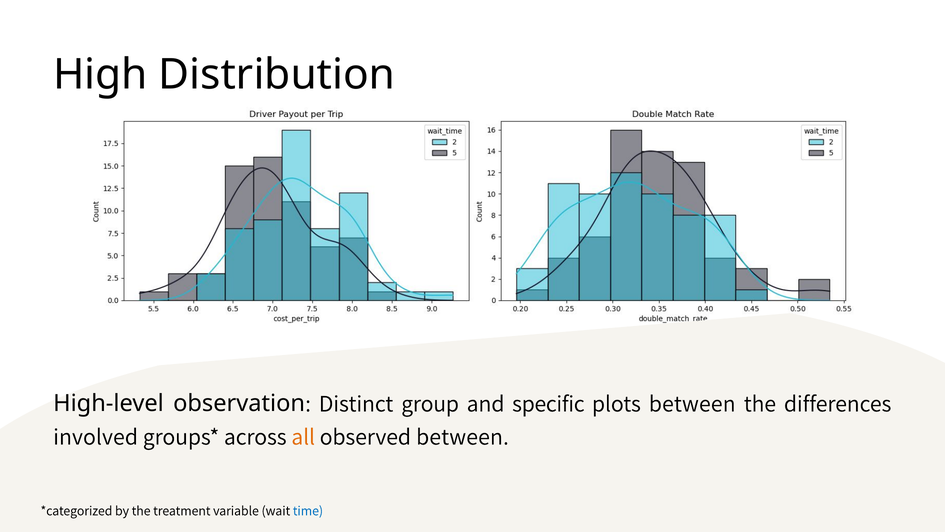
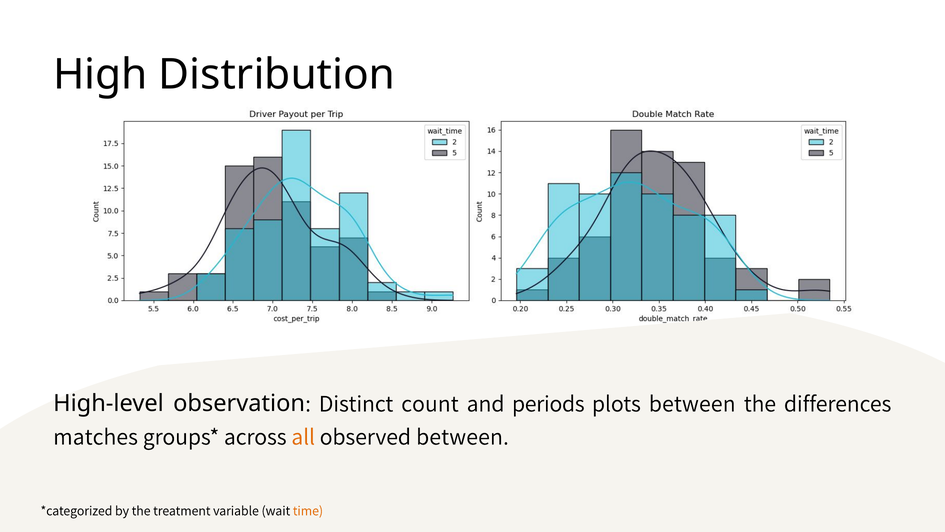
group: group -> count
specific: specific -> periods
involved: involved -> matches
time colour: blue -> orange
